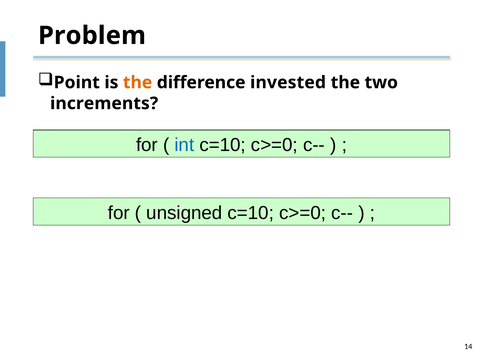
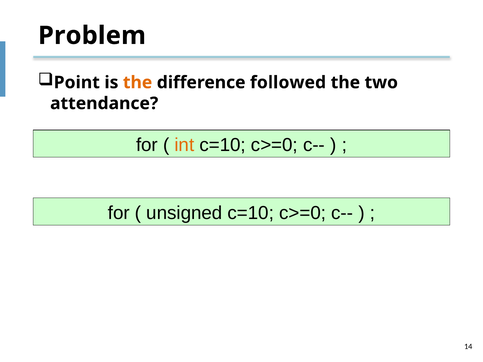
invested: invested -> followed
increments: increments -> attendance
int colour: blue -> orange
